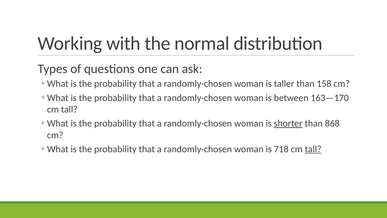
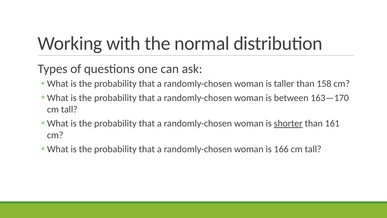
868: 868 -> 161
718: 718 -> 166
tall at (313, 149) underline: present -> none
